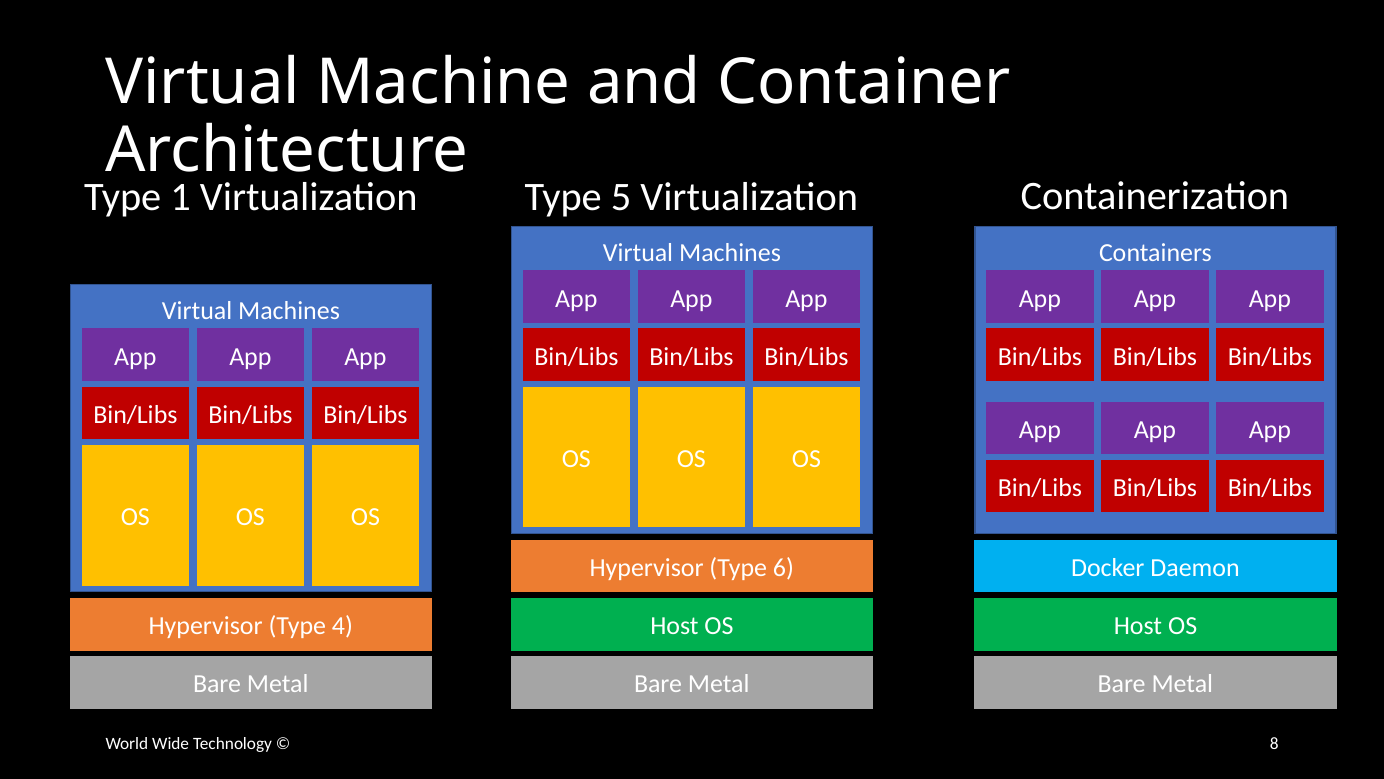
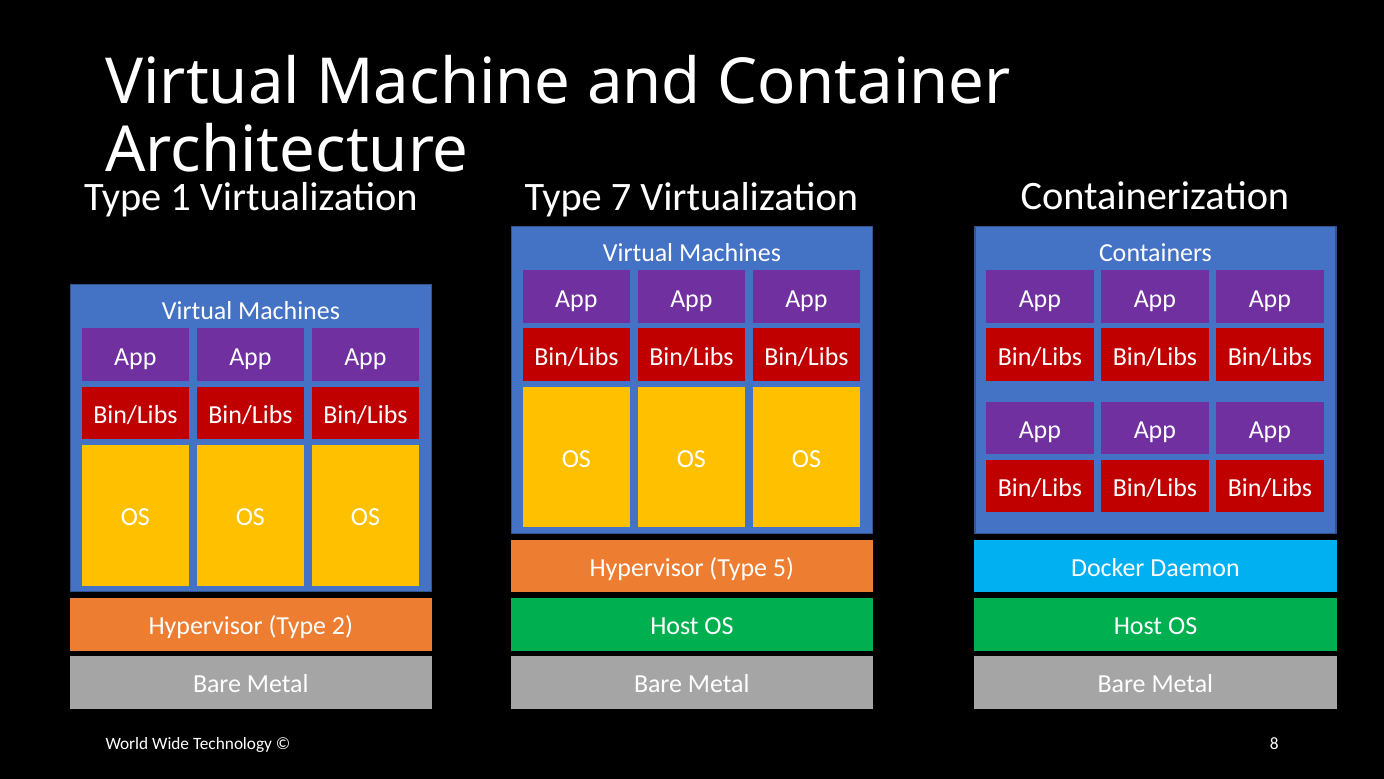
5: 5 -> 7
6: 6 -> 5
4: 4 -> 2
